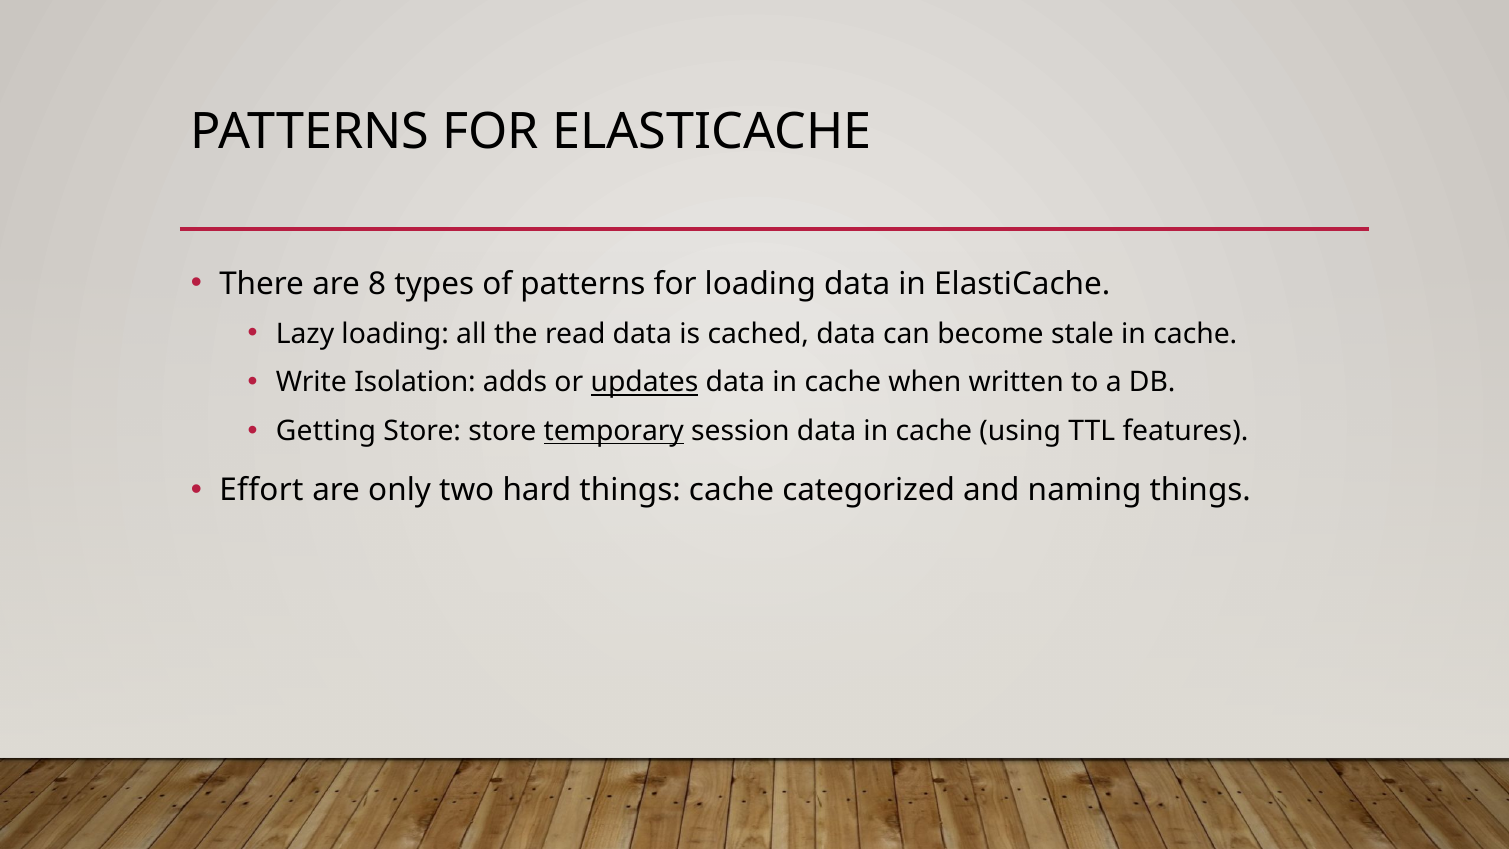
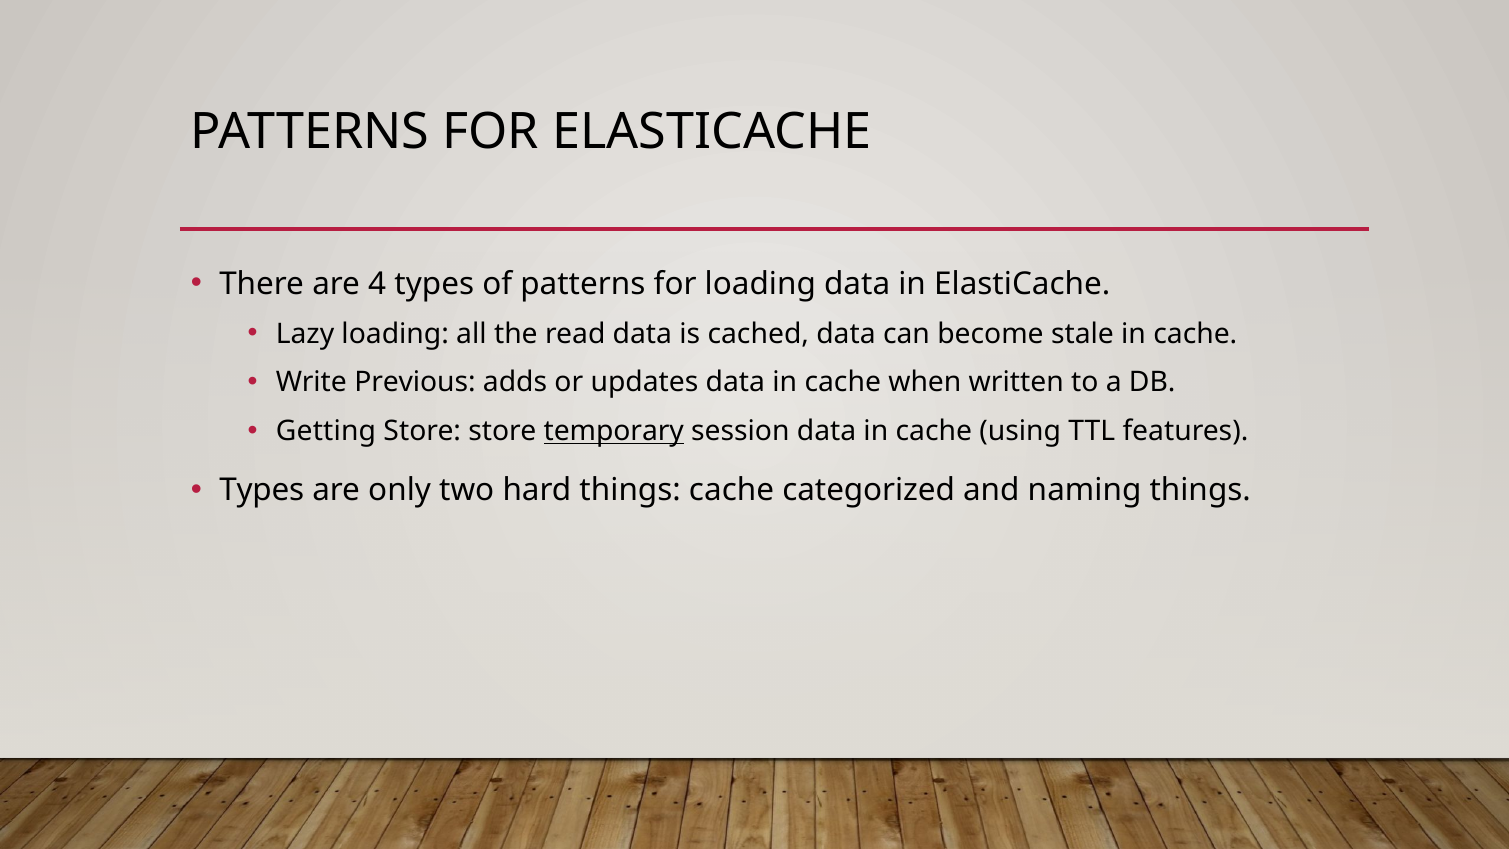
8: 8 -> 4
Isolation: Isolation -> Previous
updates underline: present -> none
Effort at (261, 490): Effort -> Types
